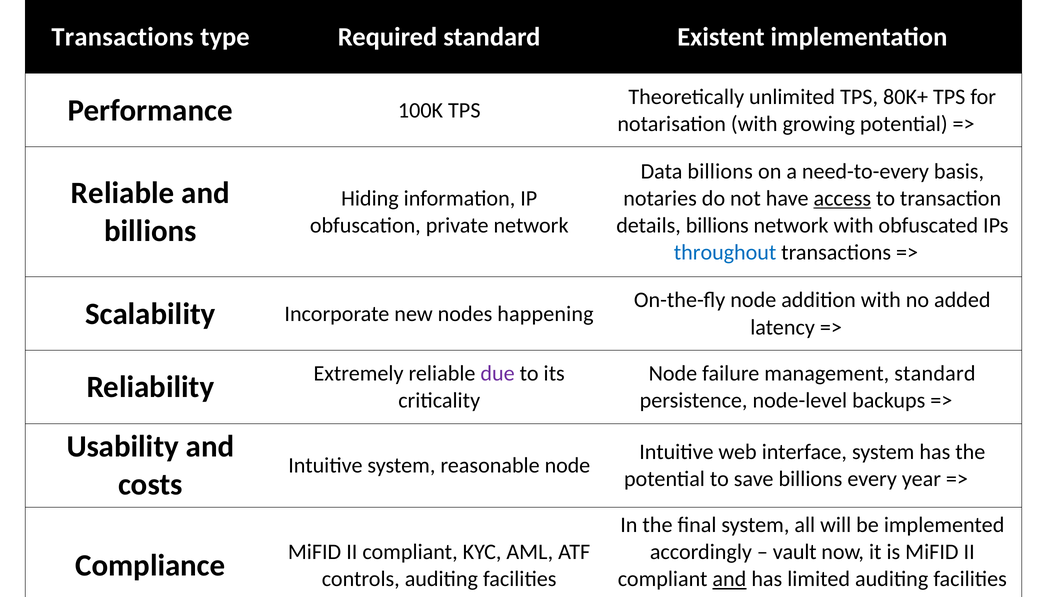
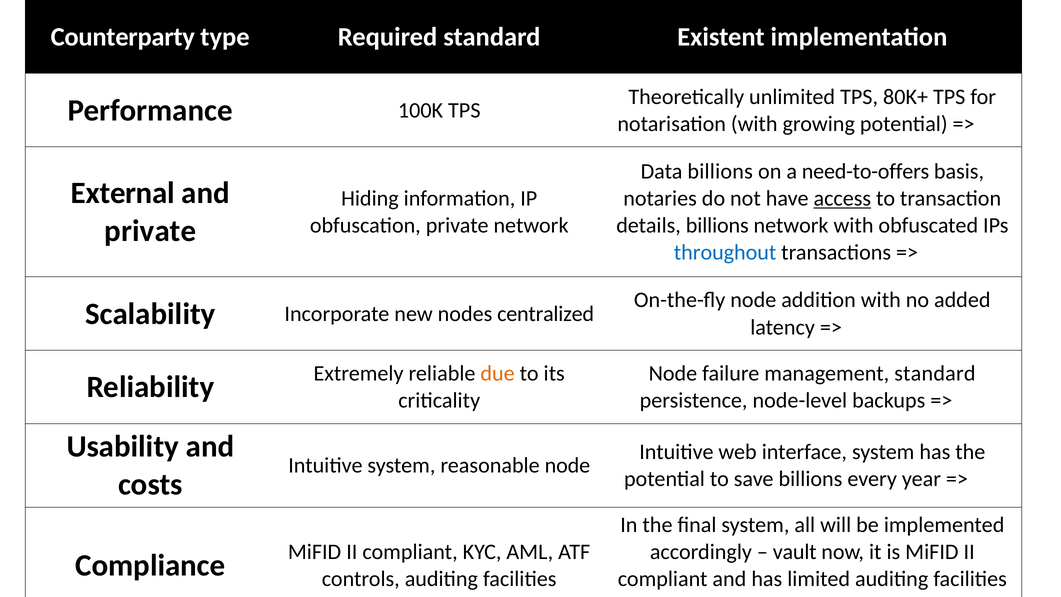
Transactions at (123, 37): Transactions -> Counterparty
need-to-every: need-to-every -> need-to-offers
Reliable at (123, 193): Reliable -> External
billions at (150, 231): billions -> private
happening: happening -> centralized
due colour: purple -> orange
and at (729, 579) underline: present -> none
